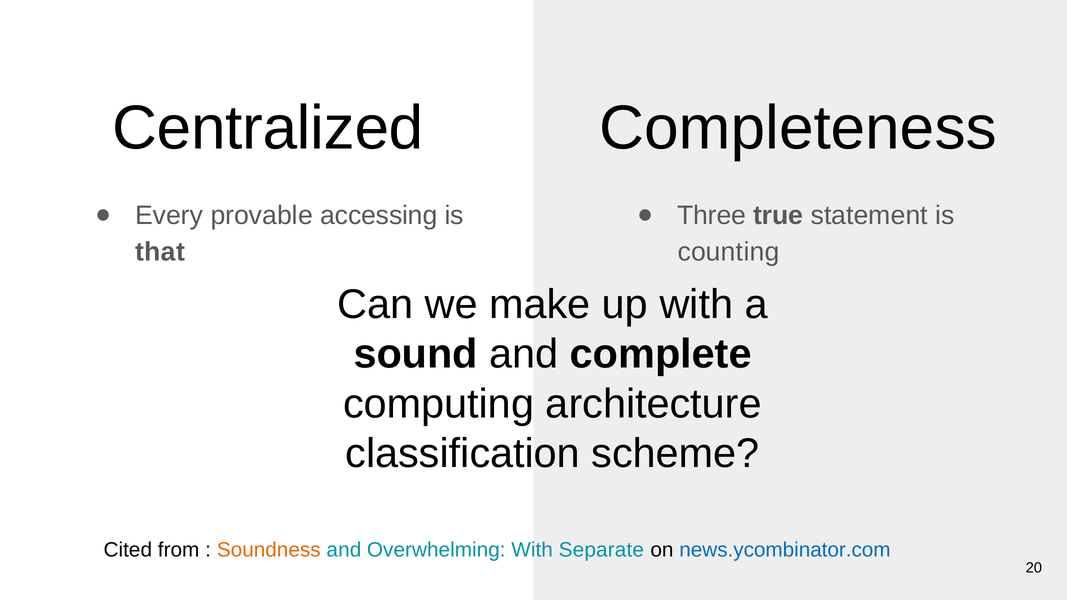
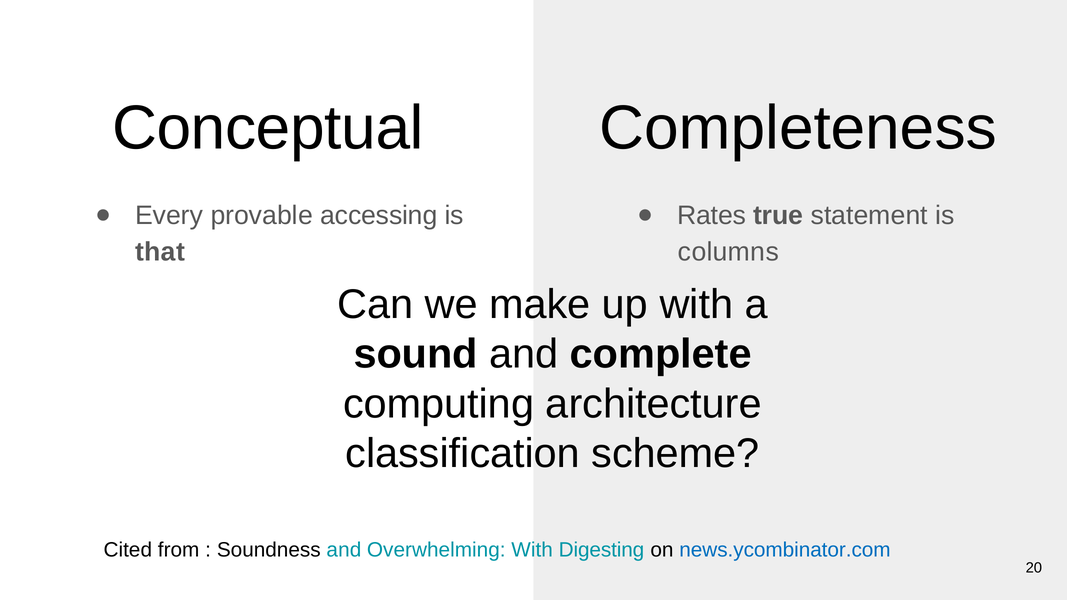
Centralized: Centralized -> Conceptual
Three: Three -> Rates
counting: counting -> columns
Soundness colour: orange -> black
Separate: Separate -> Digesting
